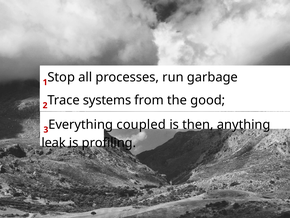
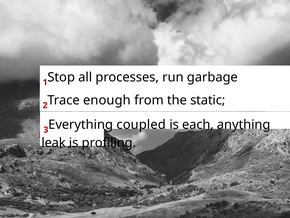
systems: systems -> enough
good: good -> static
then: then -> each
